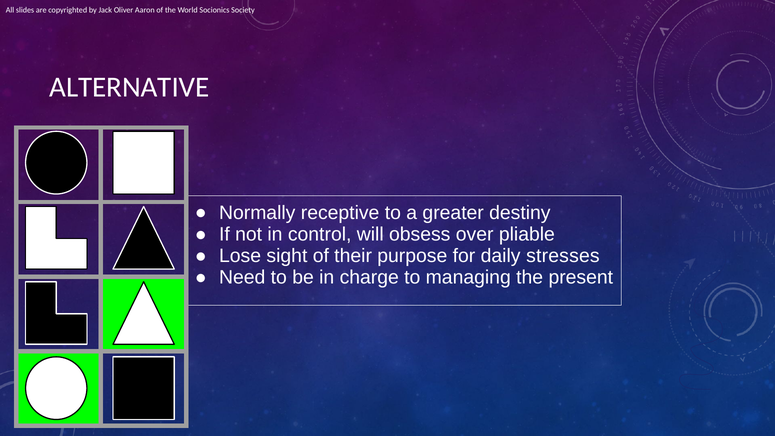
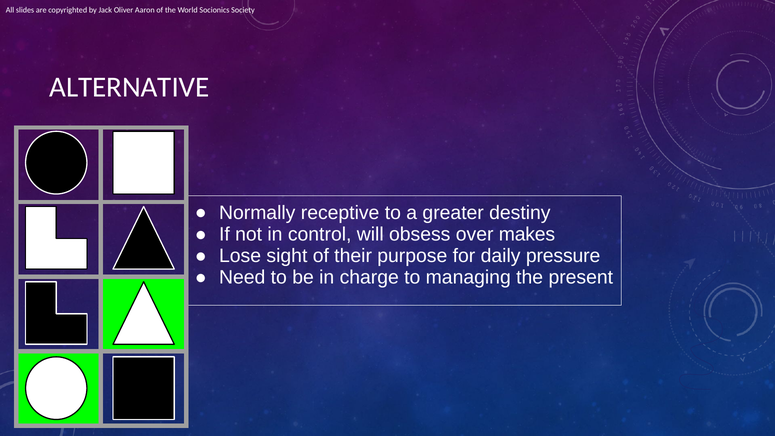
pliable: pliable -> makes
stresses: stresses -> pressure
